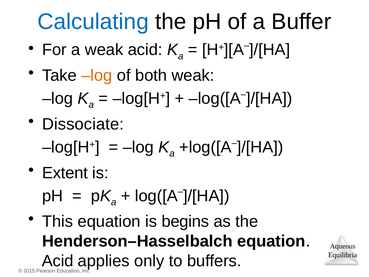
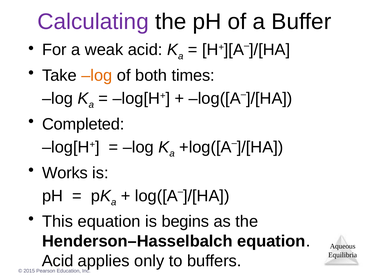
Calculating colour: blue -> purple
both weak: weak -> times
Dissociate: Dissociate -> Completed
Extent: Extent -> Works
